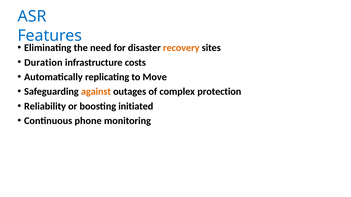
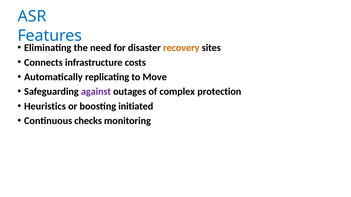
Duration: Duration -> Connects
against colour: orange -> purple
Reliability: Reliability -> Heuristics
phone: phone -> checks
